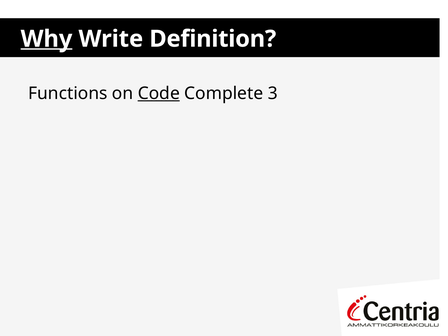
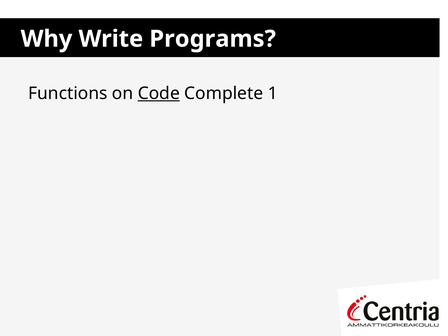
Why underline: present -> none
Definition: Definition -> Programs
3: 3 -> 1
